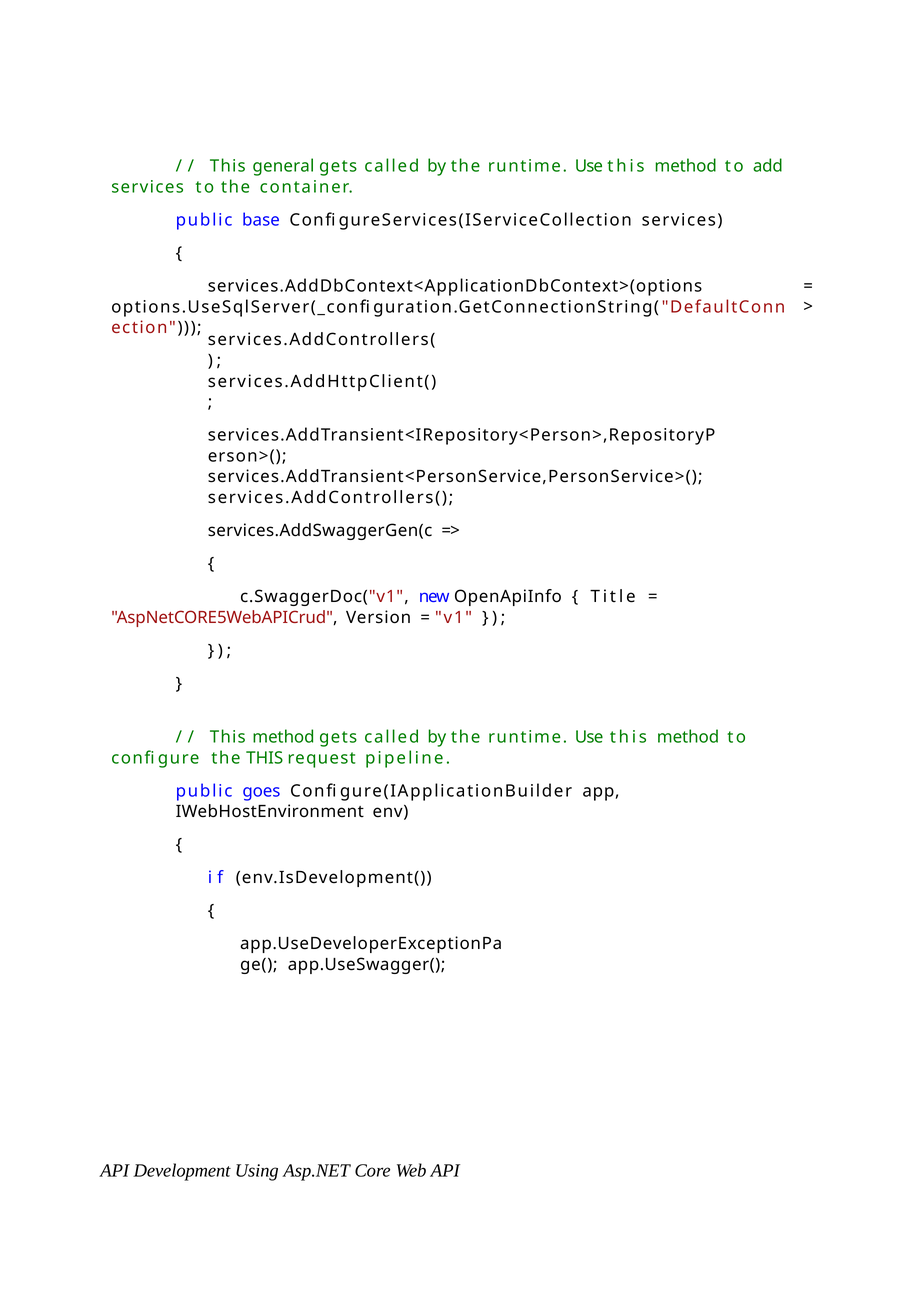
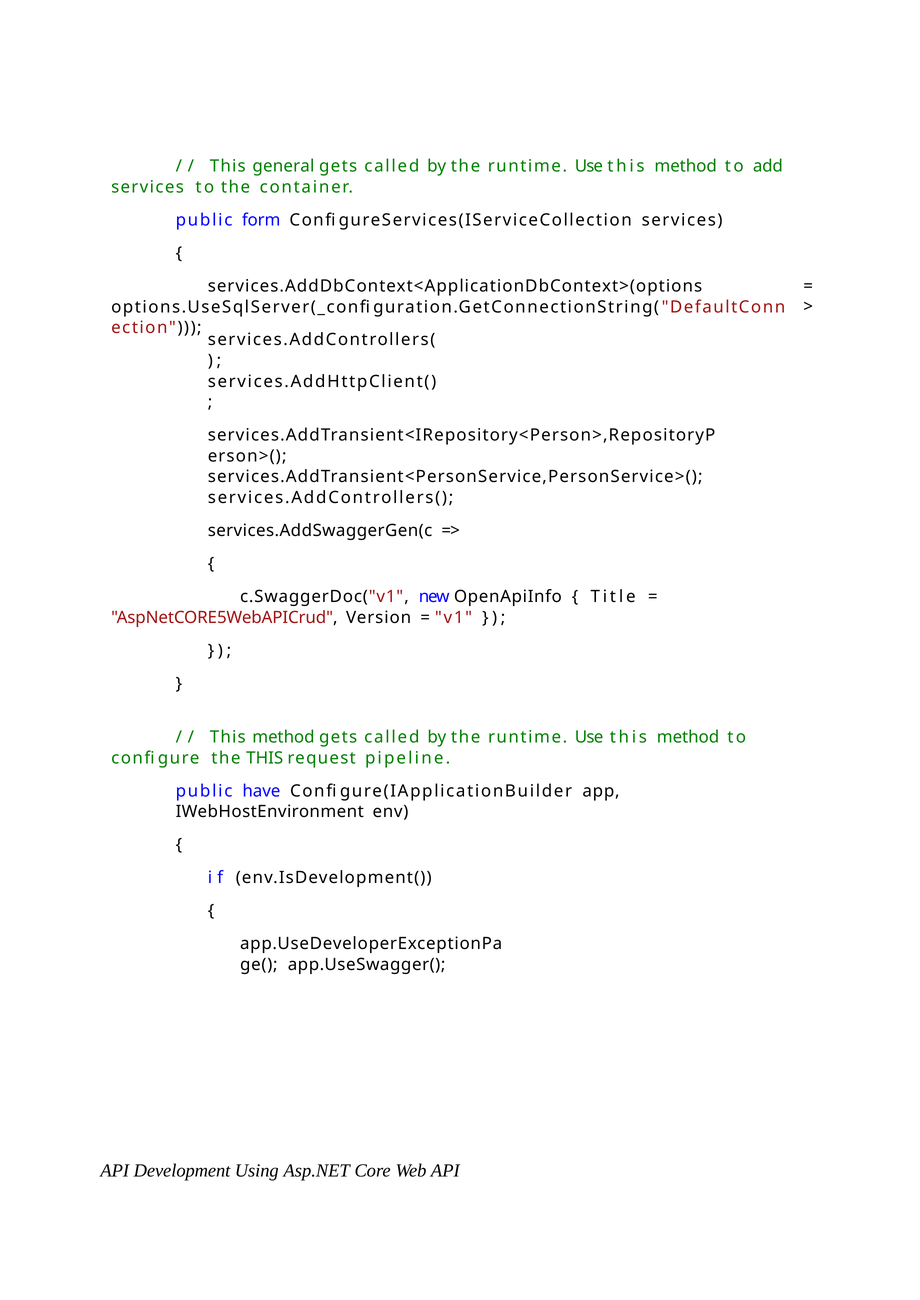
base: base -> form
goes: goes -> have
